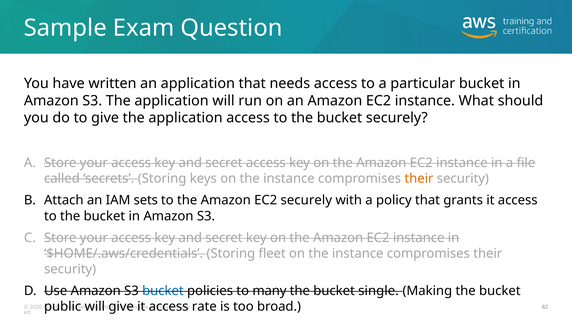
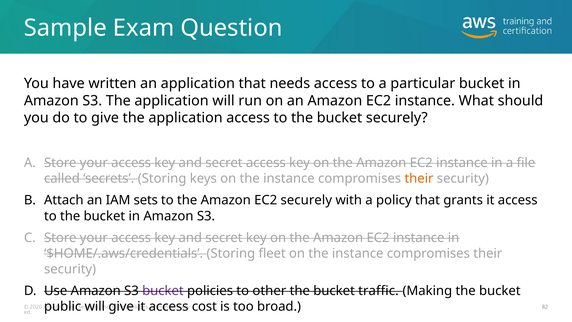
bucket at (163, 291) colour: blue -> purple
many: many -> other
single: single -> traffic
rate: rate -> cost
